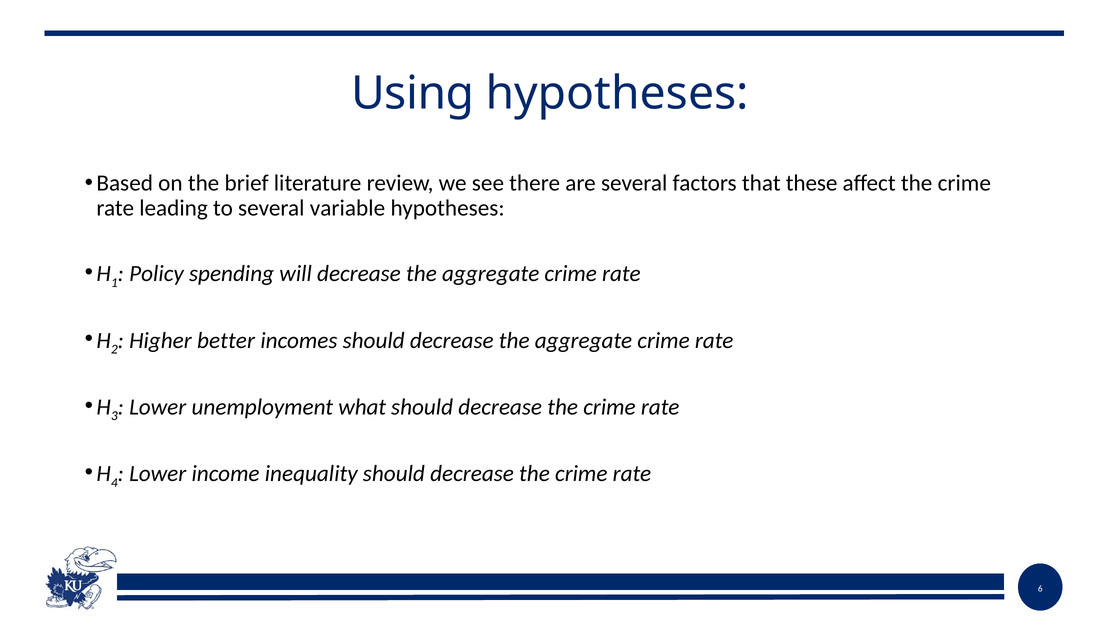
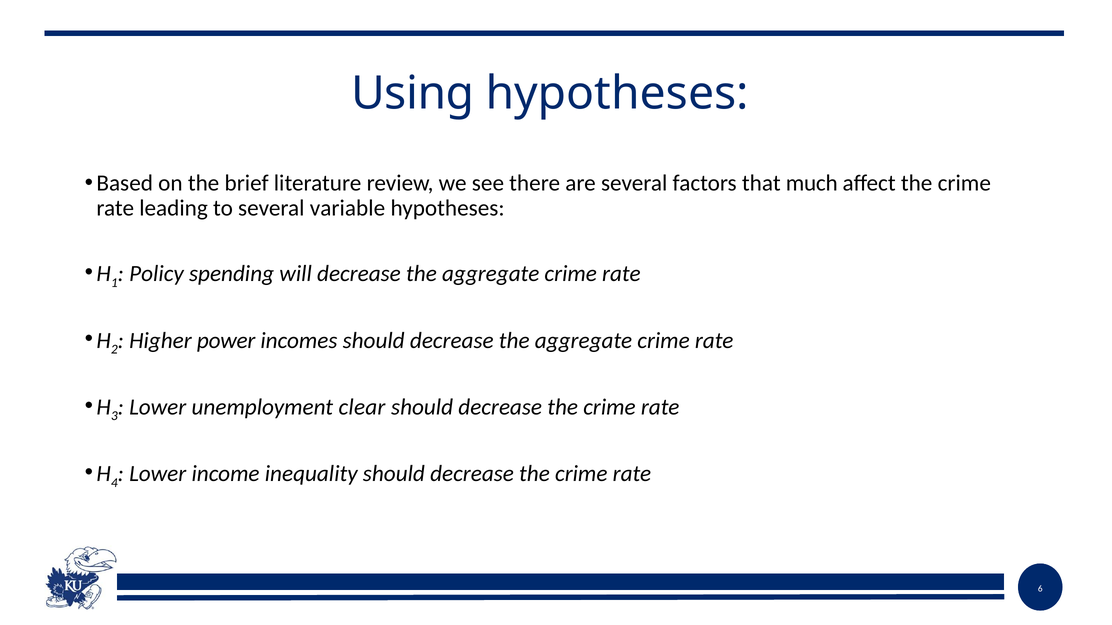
these: these -> much
better: better -> power
what: what -> clear
